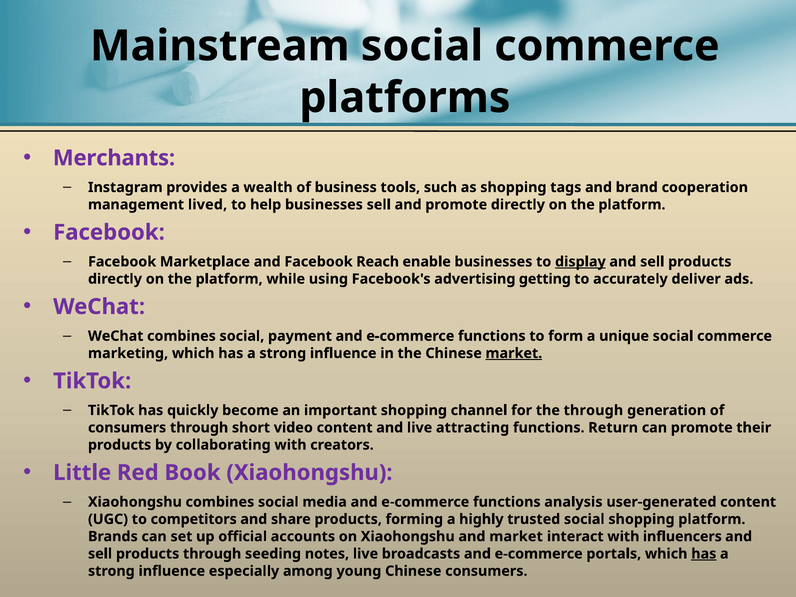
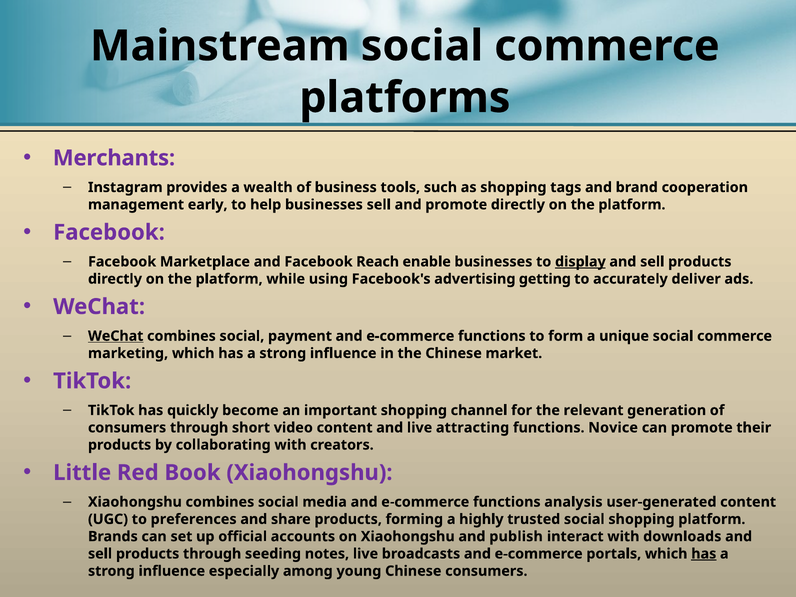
lived: lived -> early
WeChat at (116, 336) underline: none -> present
market at (514, 353) underline: present -> none
the through: through -> relevant
Return: Return -> Novice
competitors: competitors -> preferences
and market: market -> publish
influencers: influencers -> downloads
